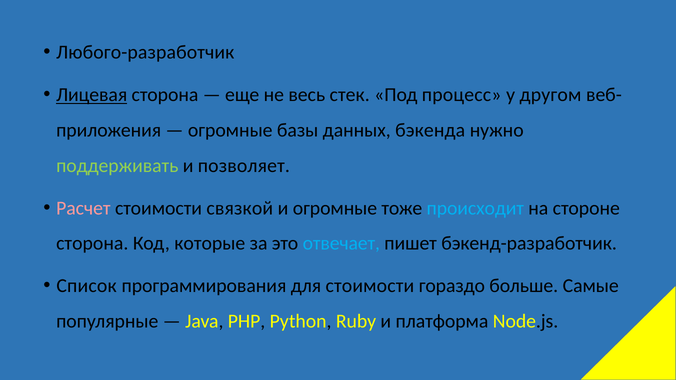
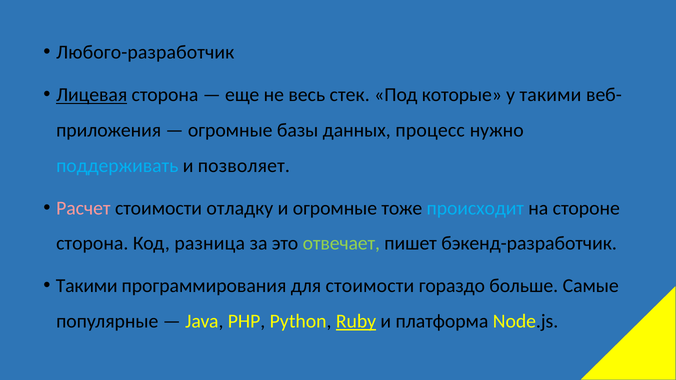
процесс: процесс -> которые
у другом: другом -> такими
бэкенда: бэкенда -> процесс
поддерживать colour: light green -> light blue
связкой: связкой -> отладку
которые: которые -> разница
отвечает colour: light blue -> light green
Список at (87, 286): Список -> Такими
Ruby underline: none -> present
